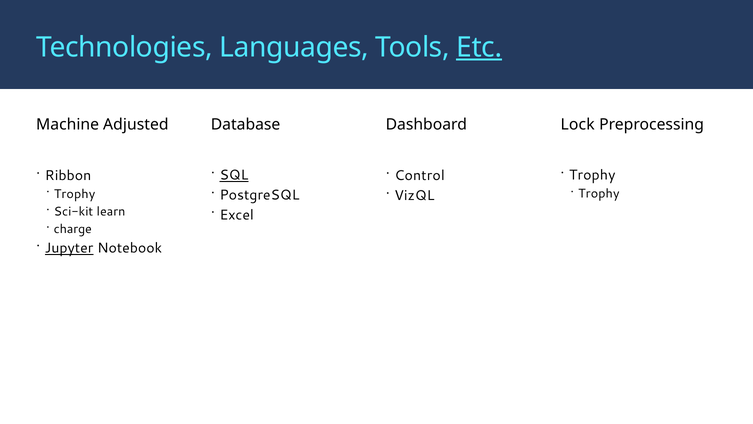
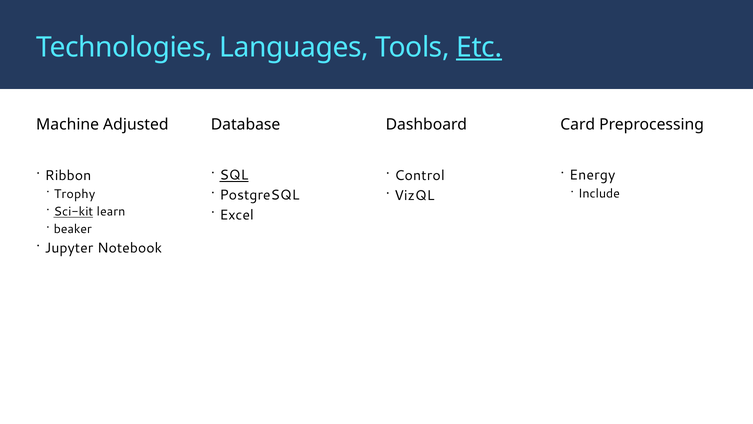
Lock: Lock -> Card
Trophy at (592, 175): Trophy -> Energy
Trophy at (599, 194): Trophy -> Include
Sci-kit underline: none -> present
charge: charge -> beaker
Jupyter underline: present -> none
